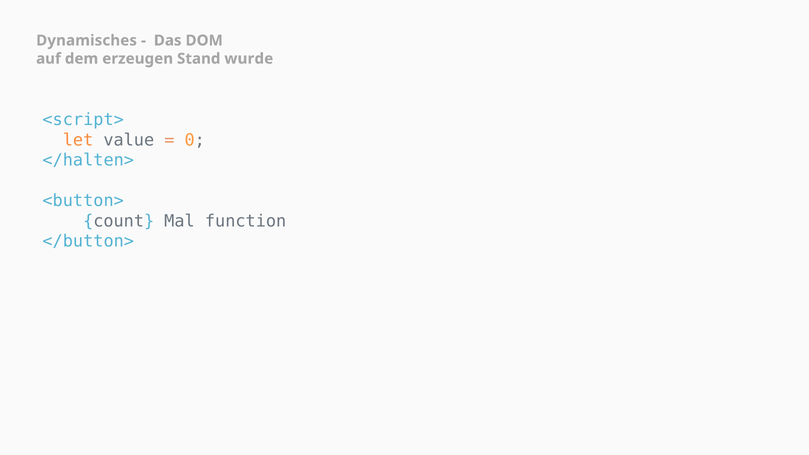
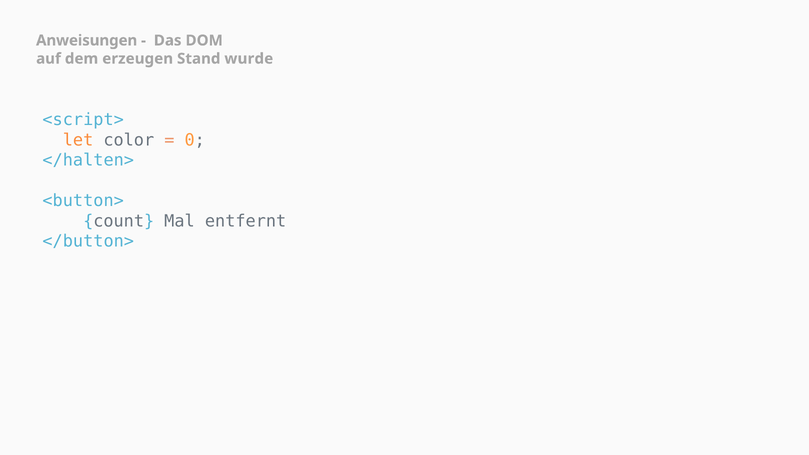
Dynamisches: Dynamisches -> Anweisungen
value: value -> color
function: function -> entfernt
